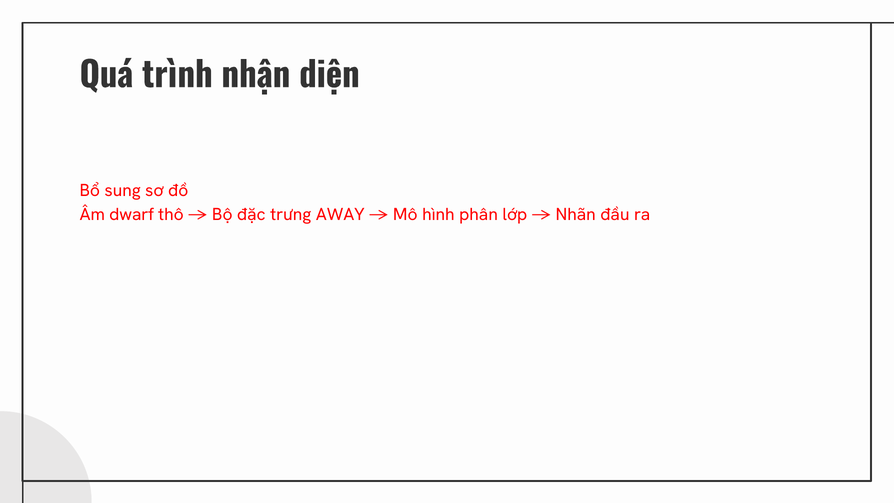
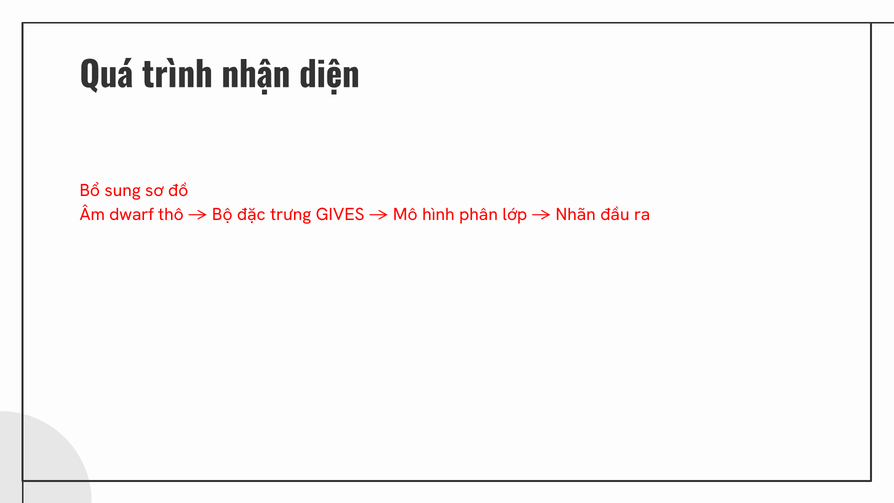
AWAY: AWAY -> GIVES
